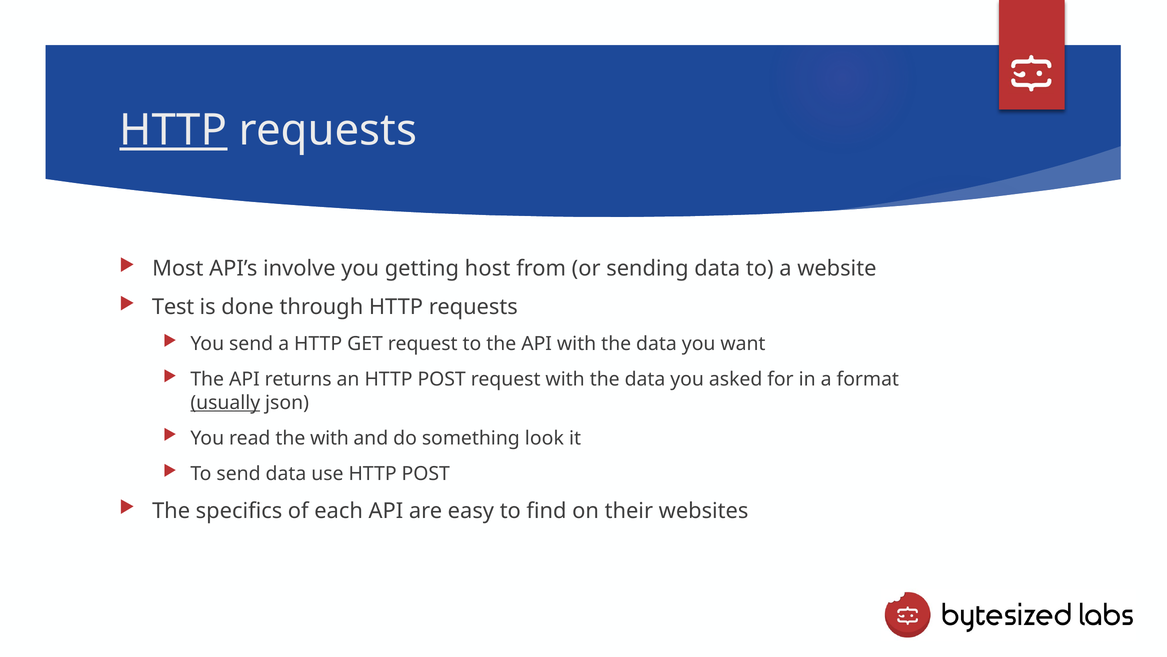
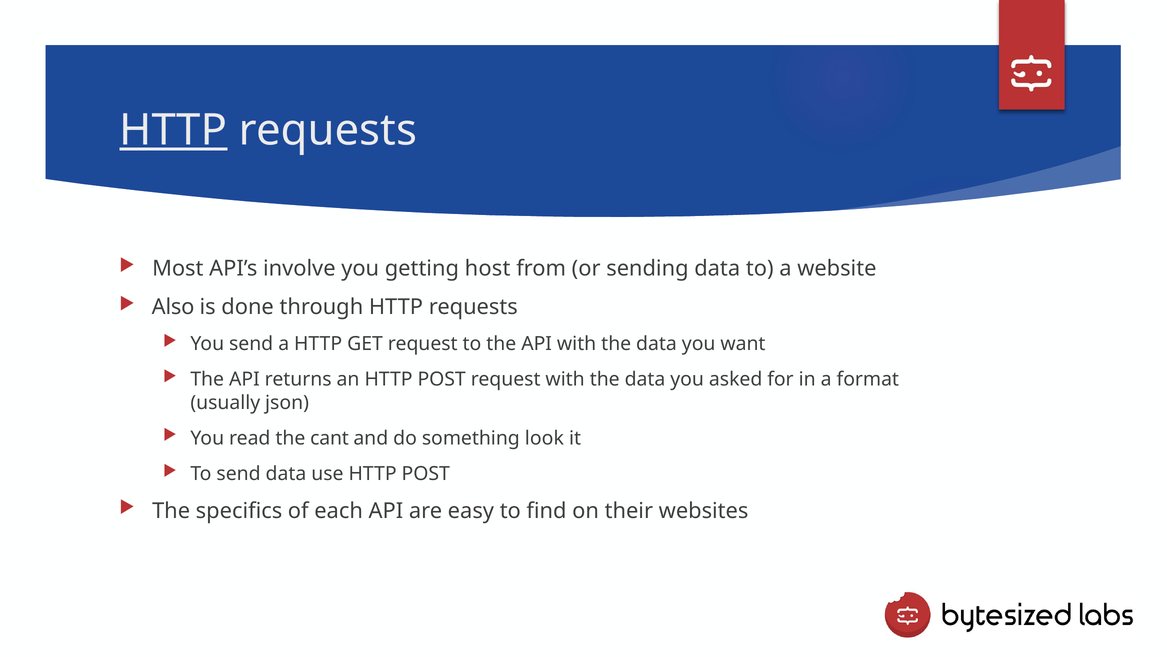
Test: Test -> Also
usually underline: present -> none
the with: with -> cant
